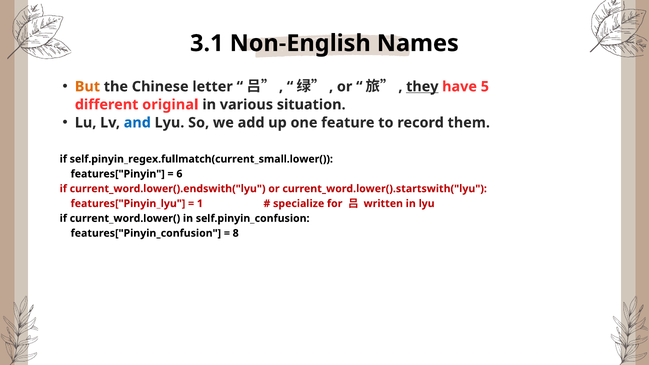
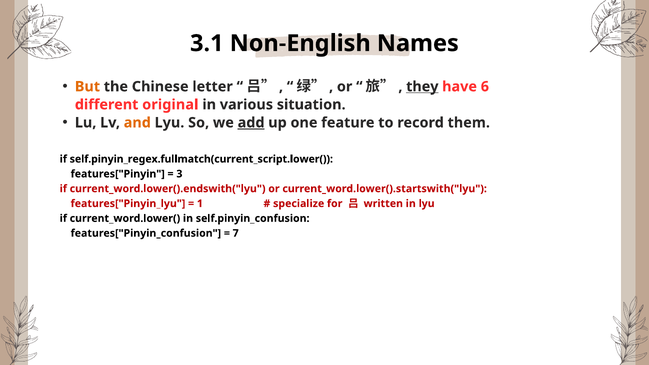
5: 5 -> 6
and colour: blue -> orange
add underline: none -> present
self.pinyin_regex.fullmatch(current_small.lower(: self.pinyin_regex.fullmatch(current_small.lower( -> self.pinyin_regex.fullmatch(current_script.lower(
6: 6 -> 3
8: 8 -> 7
